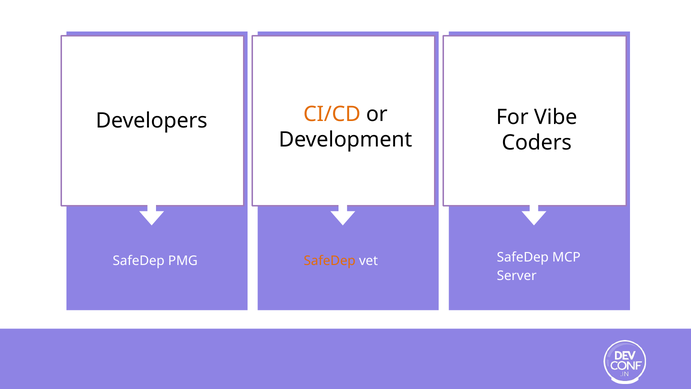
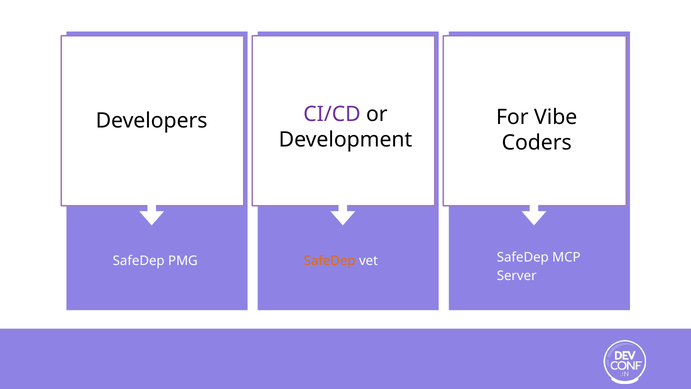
CI/CD colour: orange -> purple
